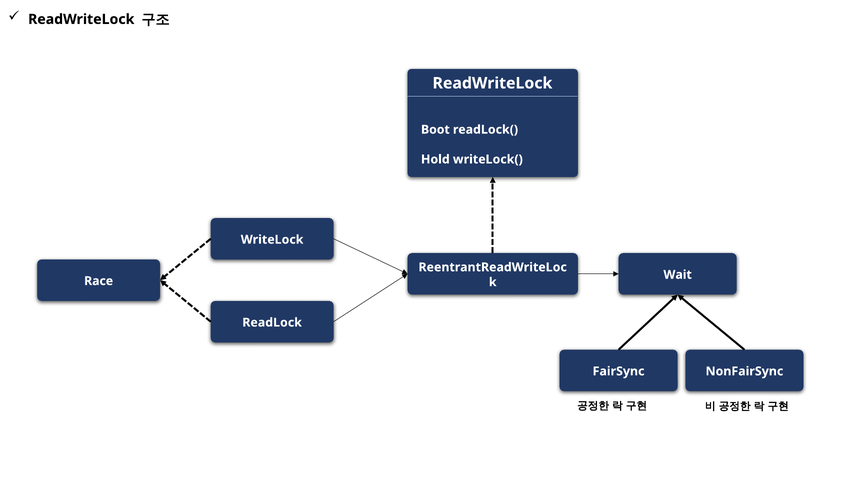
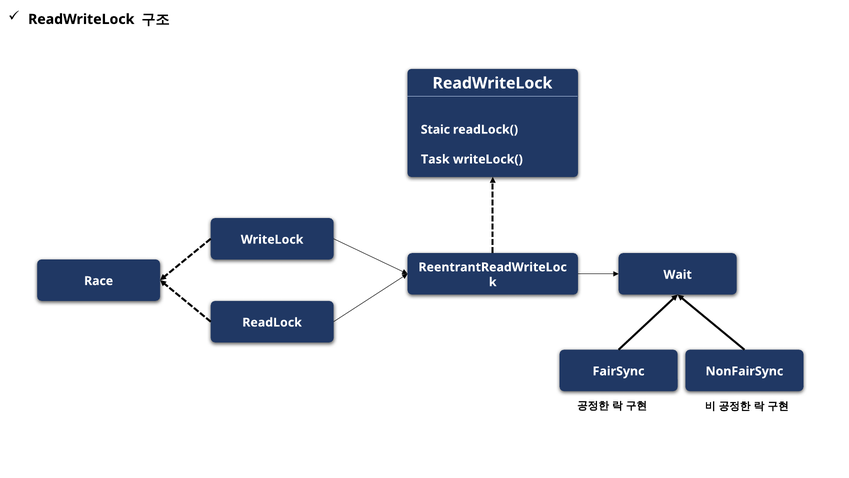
Boot: Boot -> Staic
Hold: Hold -> Task
